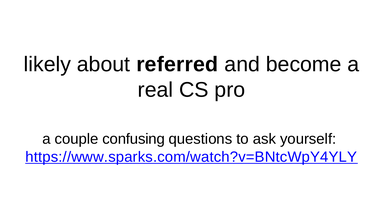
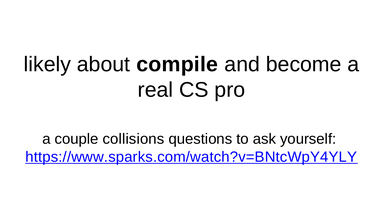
referred: referred -> compile
confusing: confusing -> collisions
